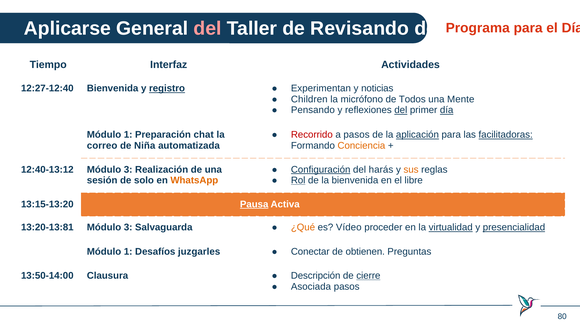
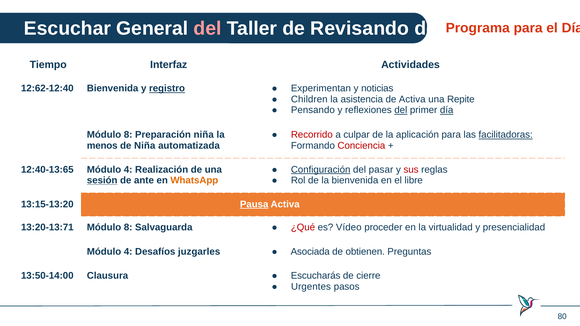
Aplicarse: Aplicarse -> Escuchar
12:27-12:40: 12:27-12:40 -> 12:62-12:40
micrófono: micrófono -> asistencia
de Todos: Todos -> Activa
Mente: Mente -> Repite
a pasos: pasos -> culpar
aplicación underline: present -> none
1 at (128, 135): 1 -> 8
Preparación chat: chat -> niña
correo: correo -> menos
Conciencia colour: orange -> red
12:40-13:12: 12:40-13:12 -> 12:40-13:65
3 at (128, 170): 3 -> 4
harás: harás -> pasar
sus colour: orange -> red
Rol underline: present -> none
sesión underline: none -> present
solo: solo -> ante
13:20-13:81: 13:20-13:81 -> 13:20-13:71
3 at (128, 228): 3 -> 8
¿Qué colour: orange -> red
virtualidad underline: present -> none
presencialidad underline: present -> none
1 at (128, 252): 1 -> 4
Conectar: Conectar -> Asociada
Descripción: Descripción -> Escucharás
cierre underline: present -> none
Asociada: Asociada -> Urgentes
